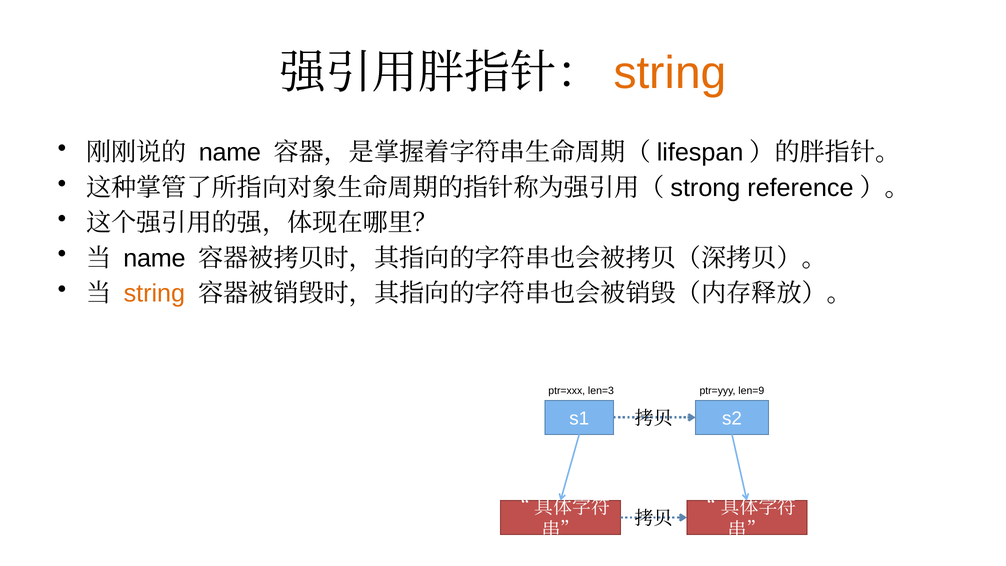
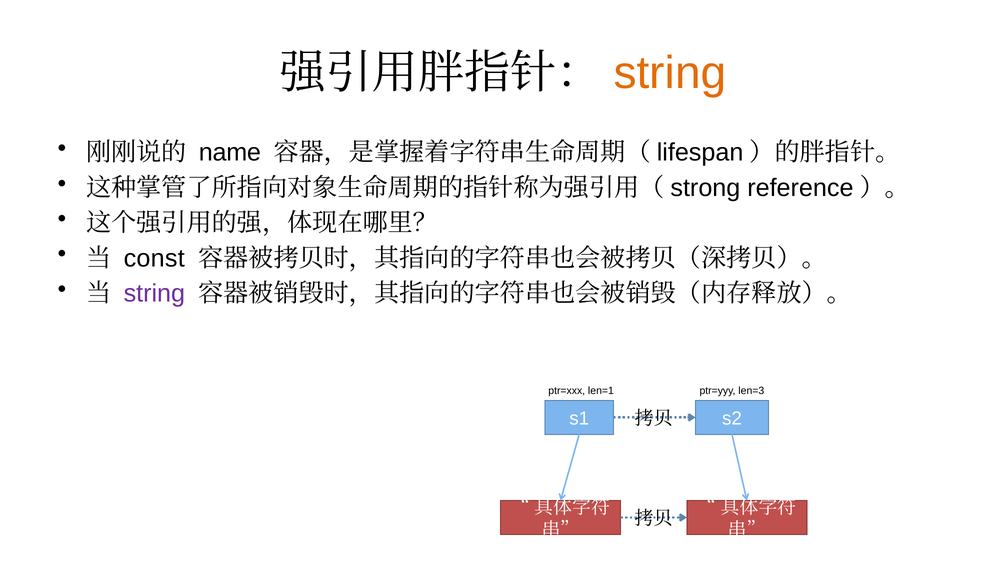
name at (154, 258): name -> const
string at (154, 293) colour: orange -> purple
len=3: len=3 -> len=1
len=9: len=9 -> len=3
